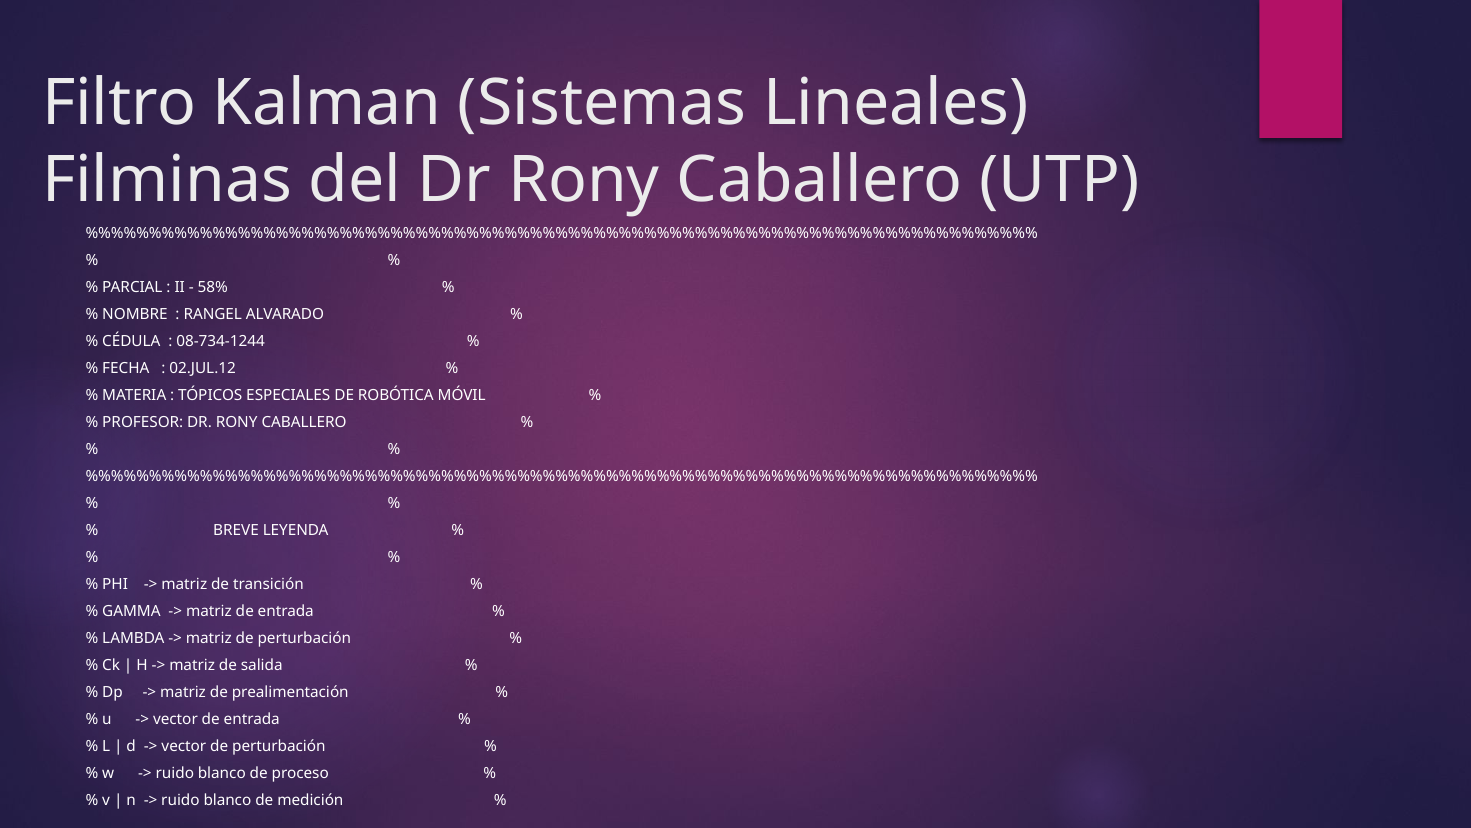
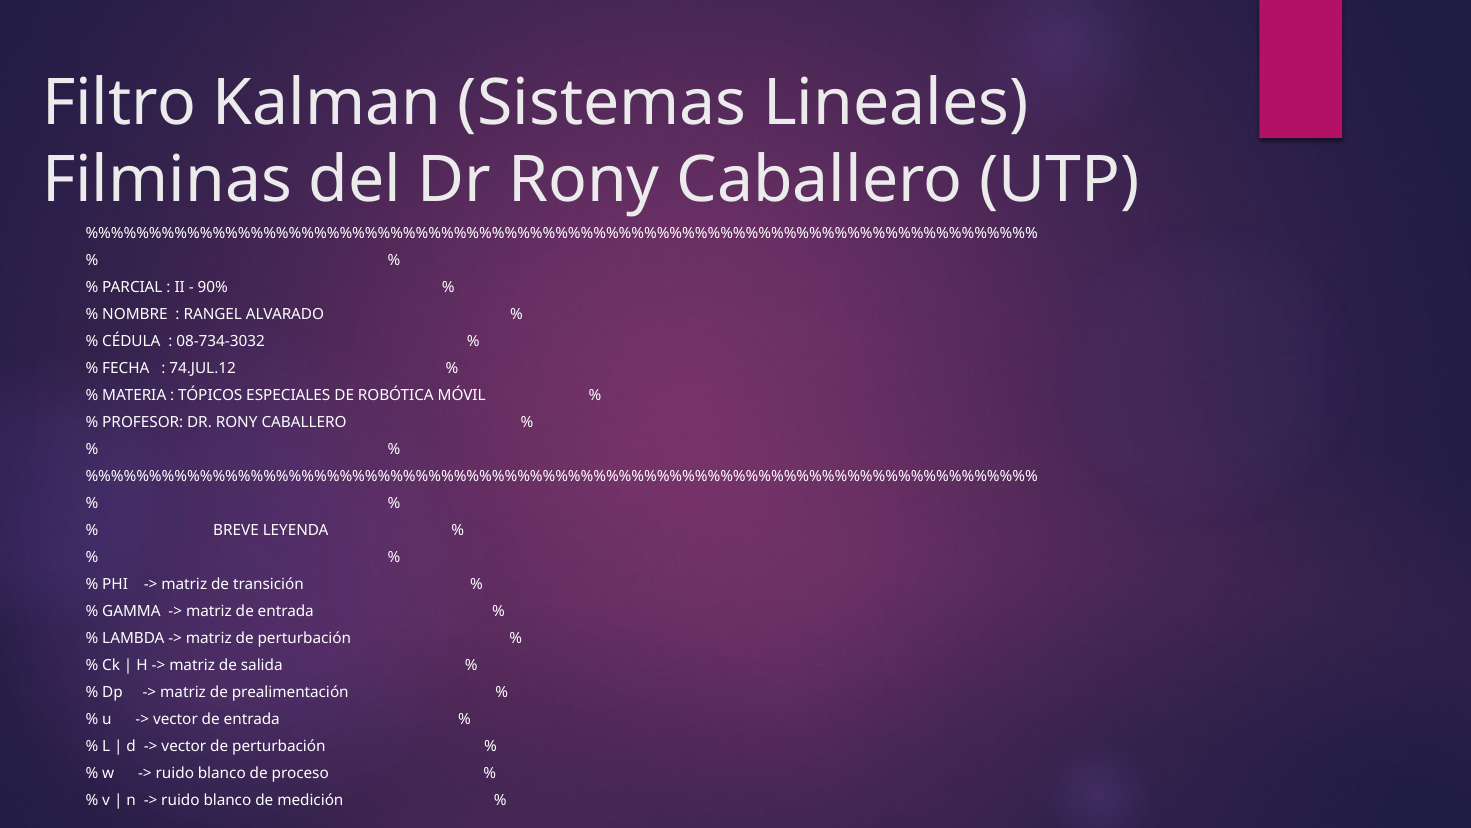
58%: 58% -> 90%
08-734-1244: 08-734-1244 -> 08-734-3032
02.JUL.12: 02.JUL.12 -> 74.JUL.12
